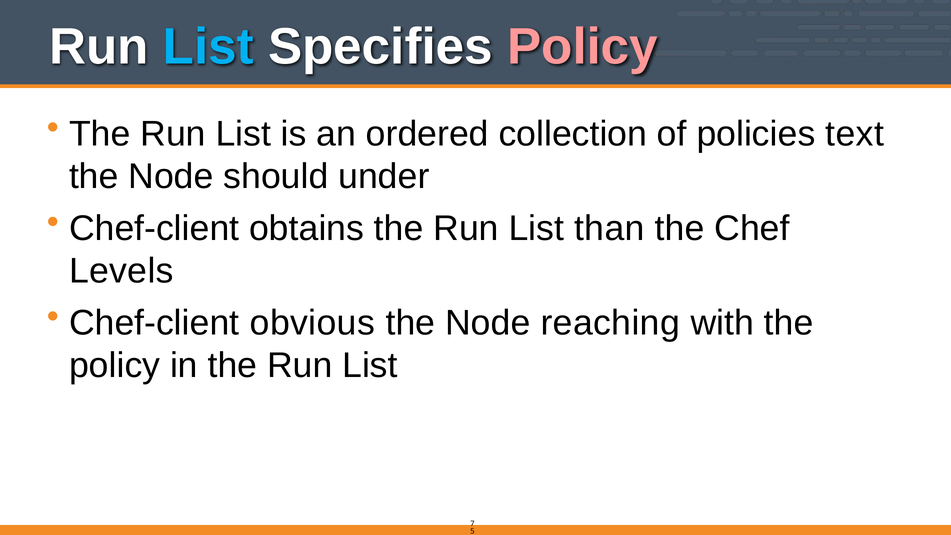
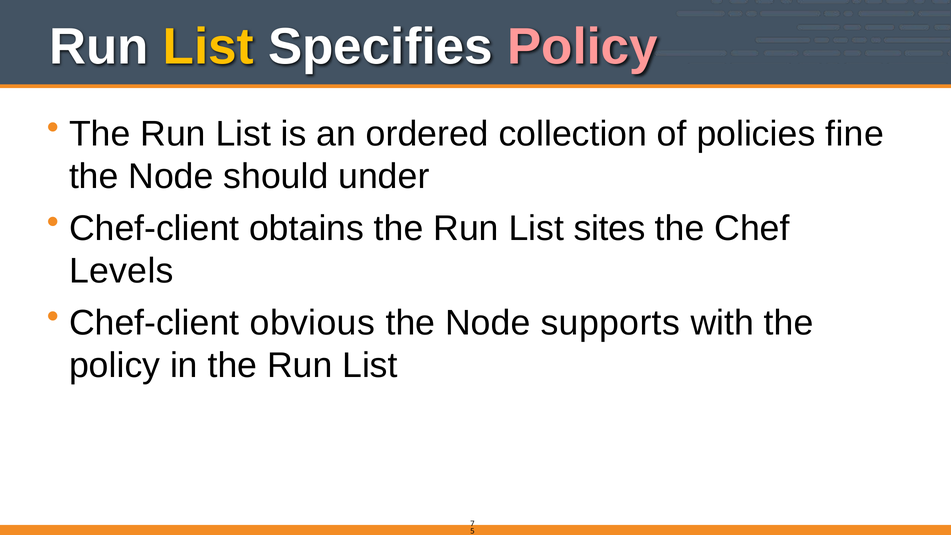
List at (208, 47) colour: light blue -> yellow
text: text -> fine
than: than -> sites
reaching: reaching -> supports
